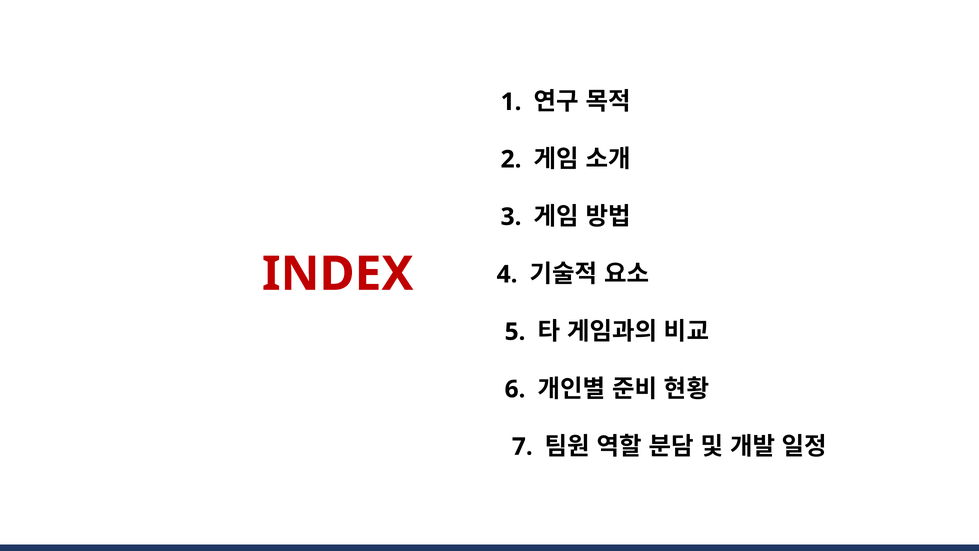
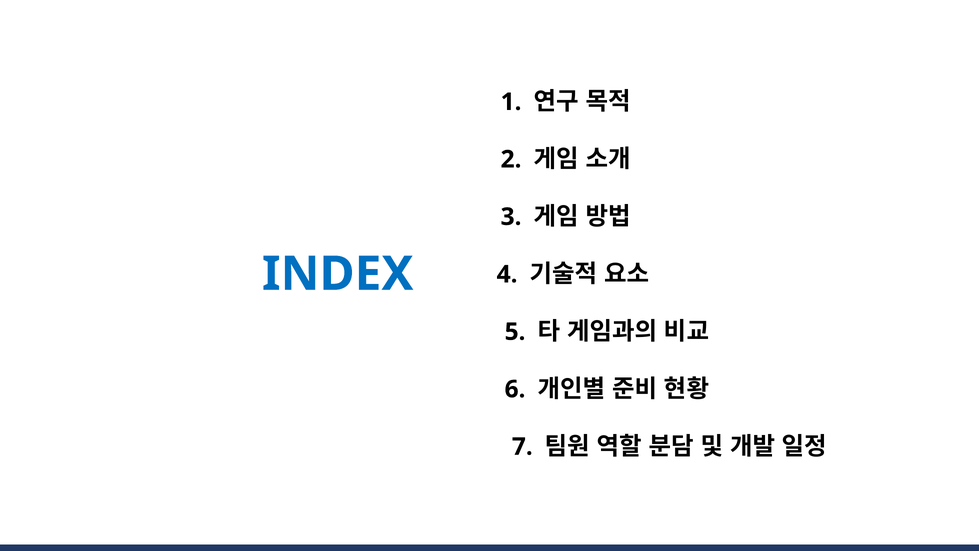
INDEX colour: red -> blue
